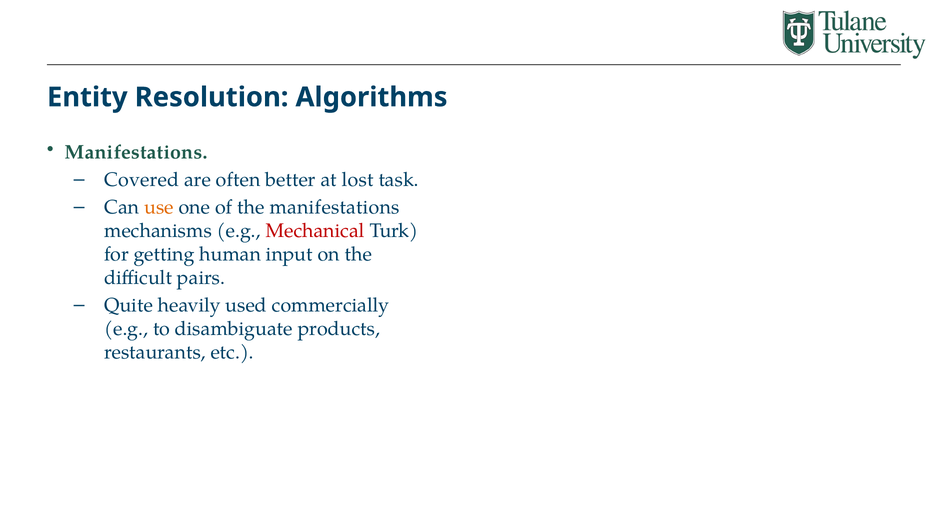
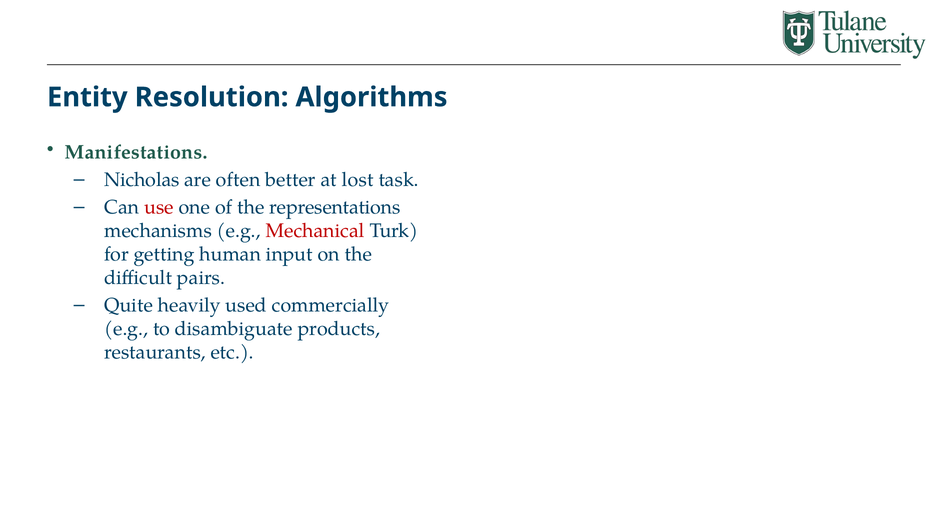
Covered: Covered -> Nicholas
use colour: orange -> red
the manifestations: manifestations -> representations
